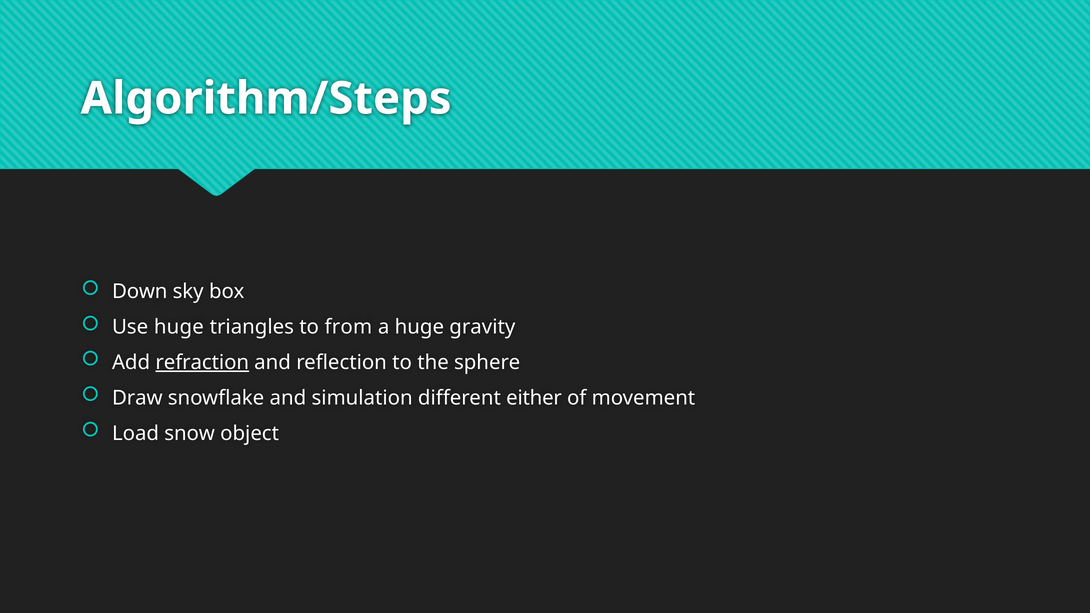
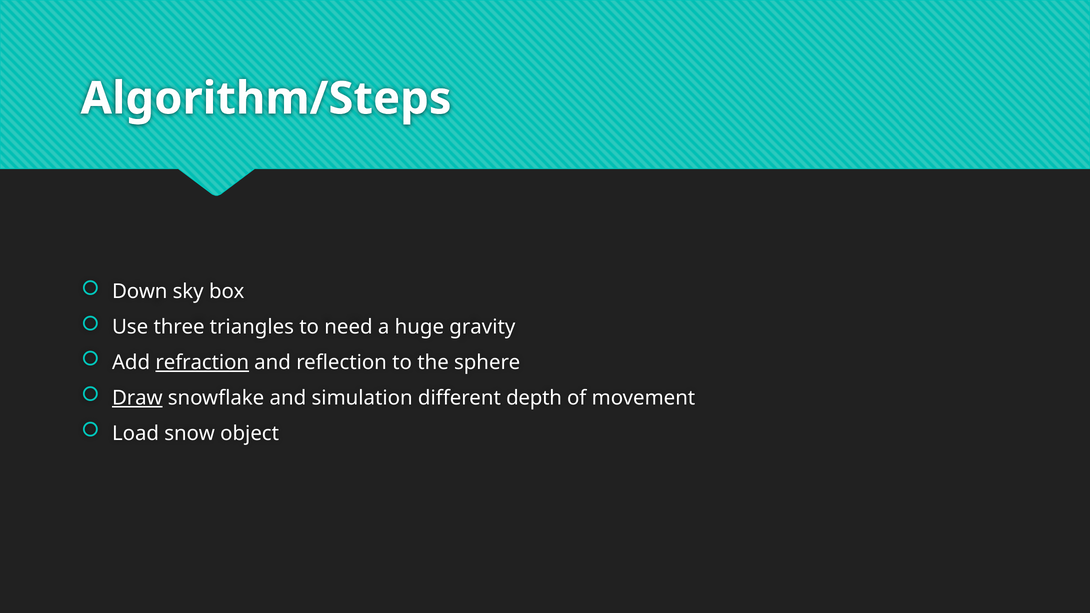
Use huge: huge -> three
from: from -> need
Draw underline: none -> present
either: either -> depth
